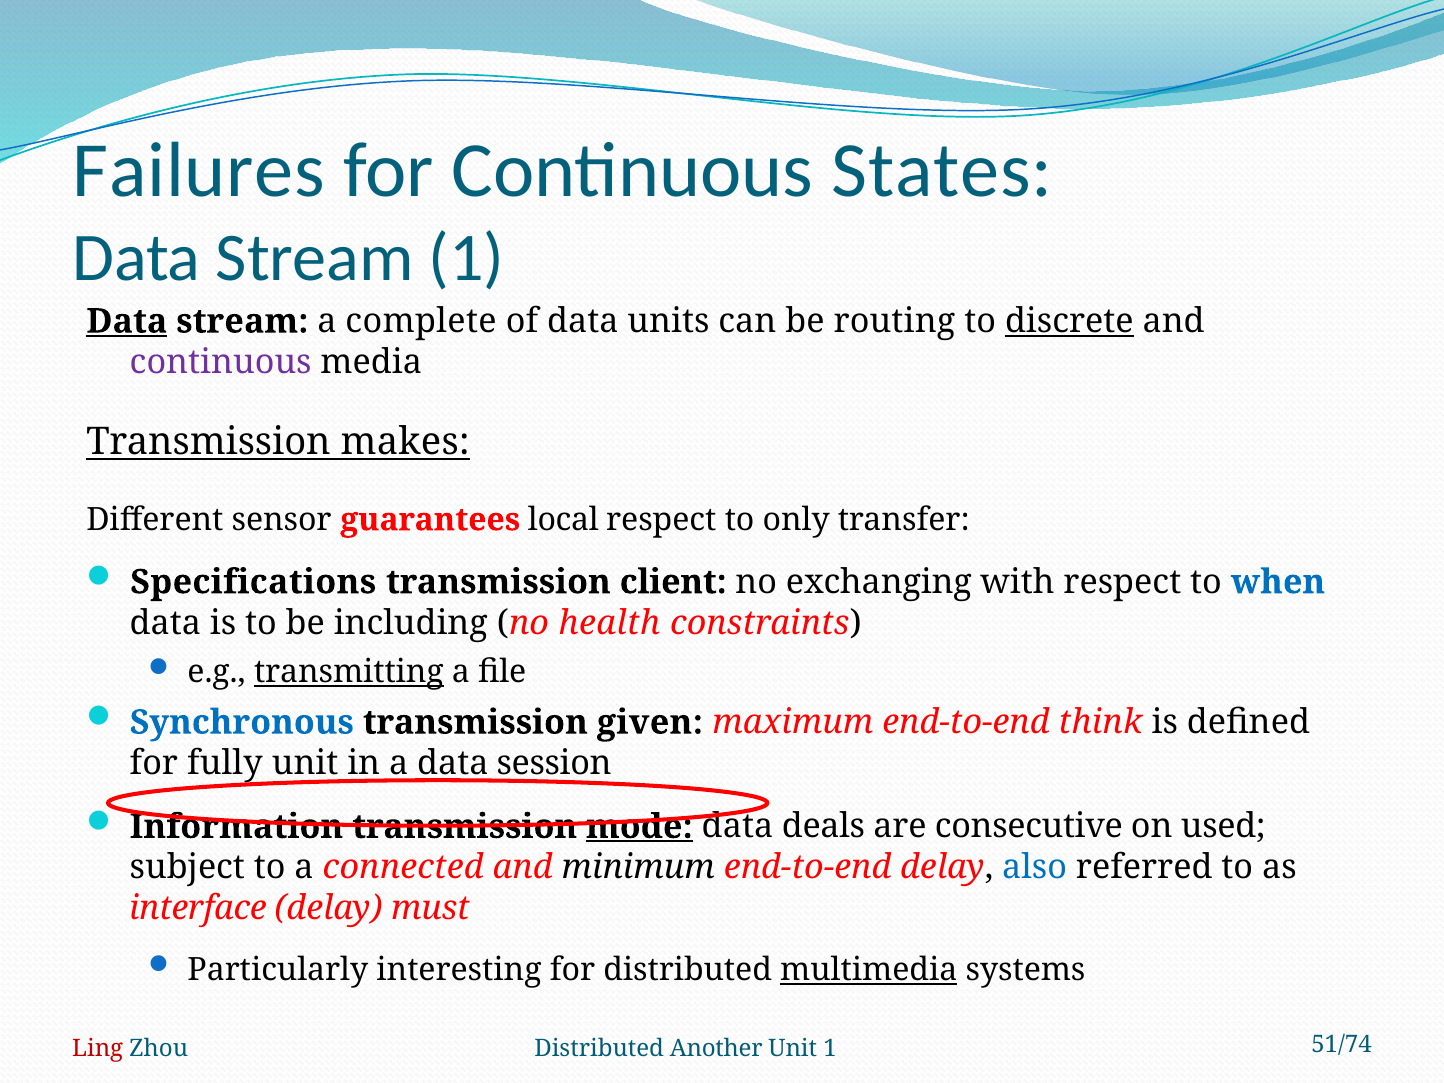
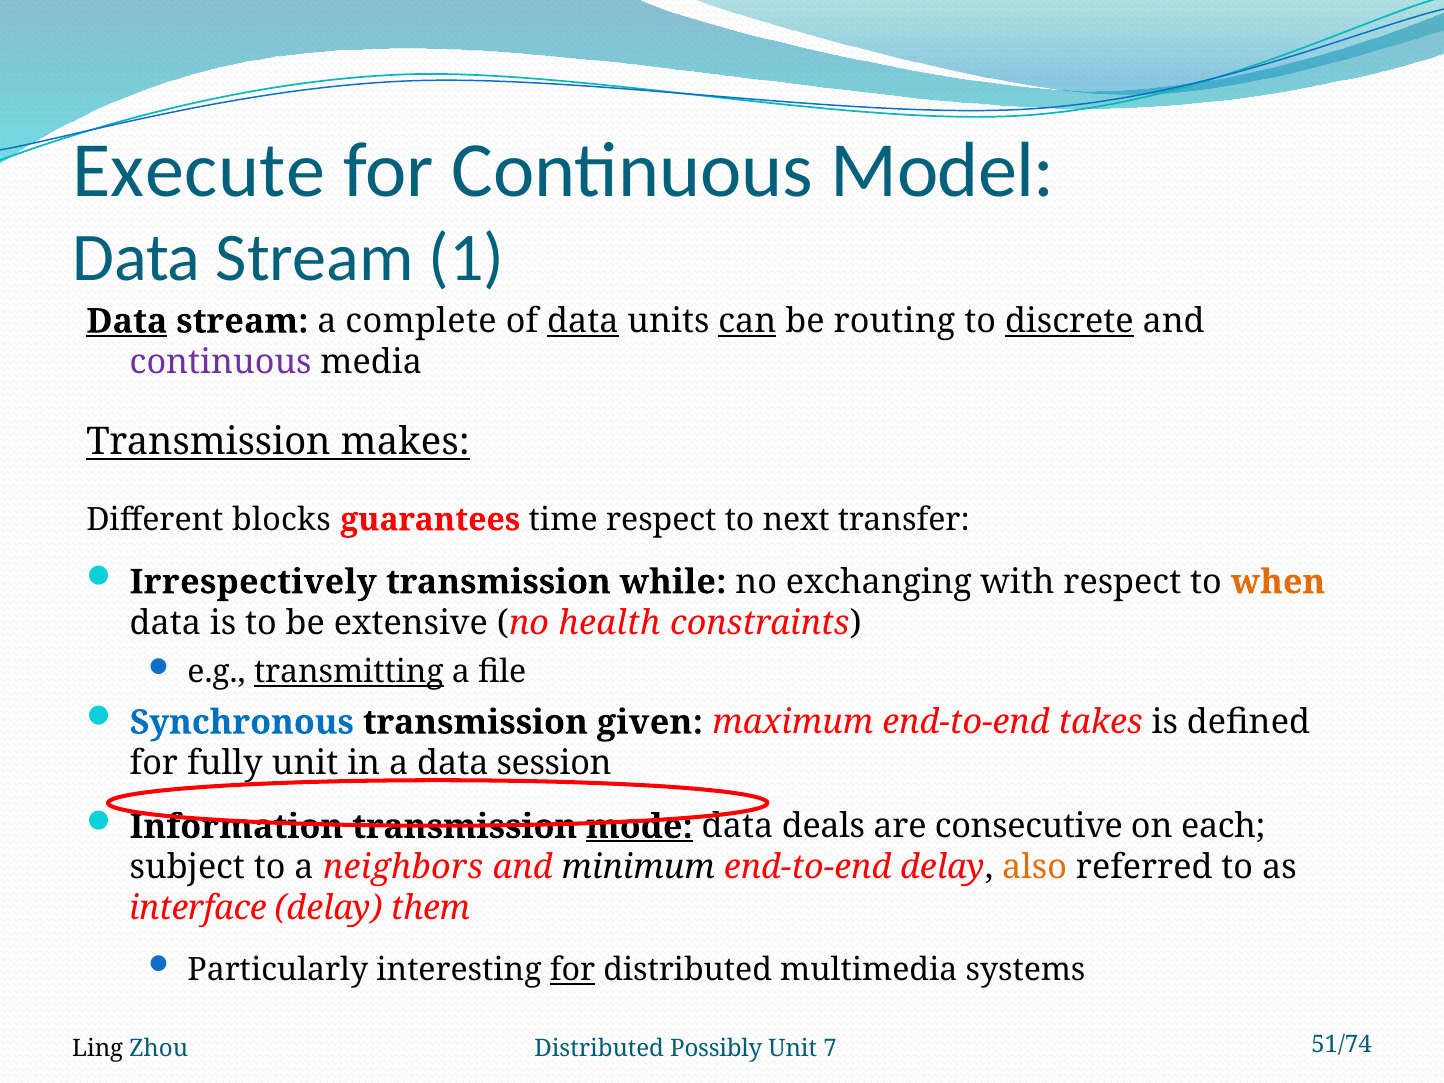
Failures: Failures -> Execute
States: States -> Model
data at (583, 321) underline: none -> present
can underline: none -> present
sensor: sensor -> blocks
local: local -> time
only: only -> next
Specifications: Specifications -> Irrespectively
client: client -> while
when colour: blue -> orange
including: including -> extensive
think: think -> takes
used: used -> each
connected: connected -> neighbors
also colour: blue -> orange
must: must -> them
for at (572, 970) underline: none -> present
multimedia underline: present -> none
Ling colour: red -> black
Another: Another -> Possibly
Unit 1: 1 -> 7
